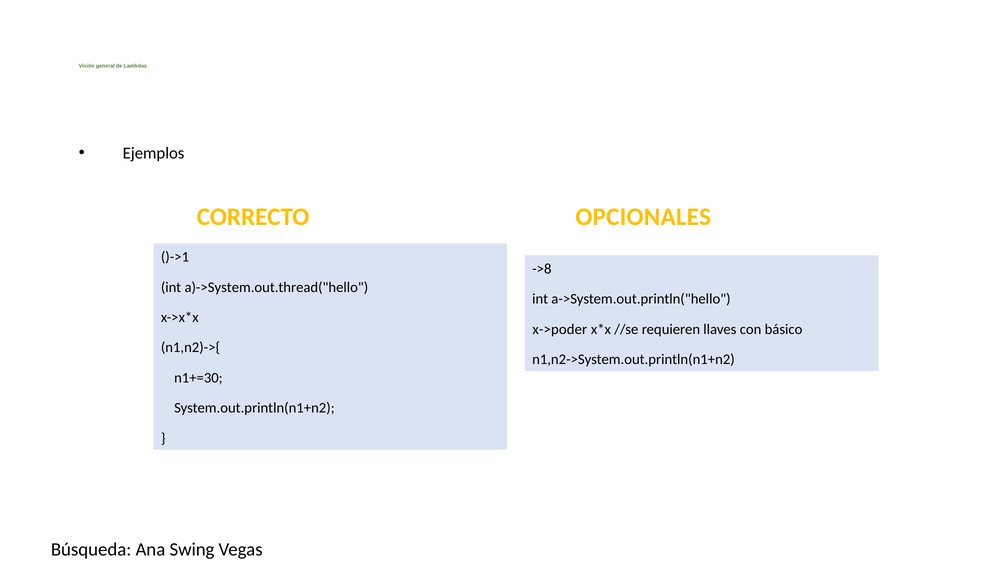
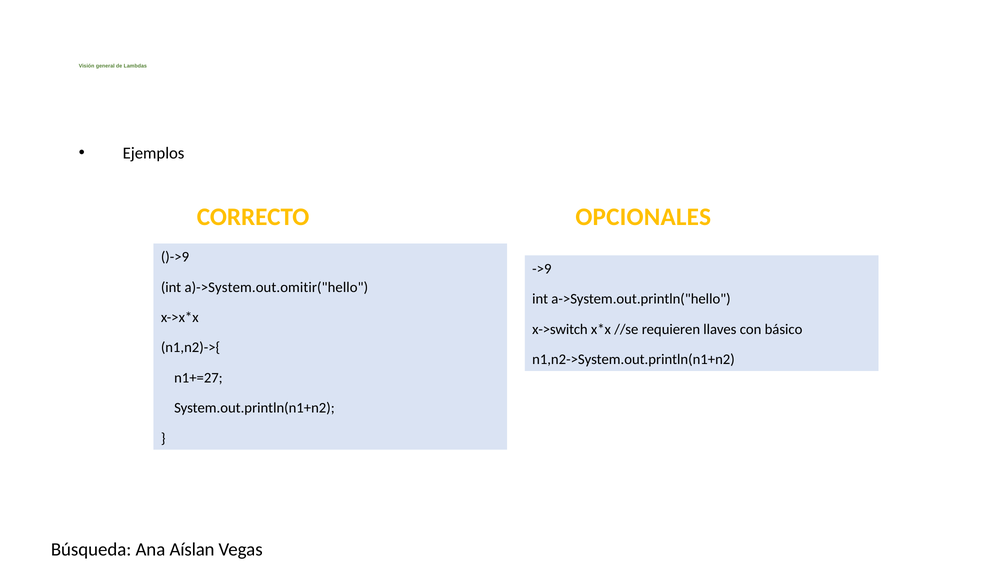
)->1: )->1 -> )->9
->8: ->8 -> ->9
a)->System.out.thread("hello: a)->System.out.thread("hello -> a)->System.out.omitir("hello
x->poder: x->poder -> x->switch
n1+=30: n1+=30 -> n1+=27
Swing: Swing -> Aíslan
